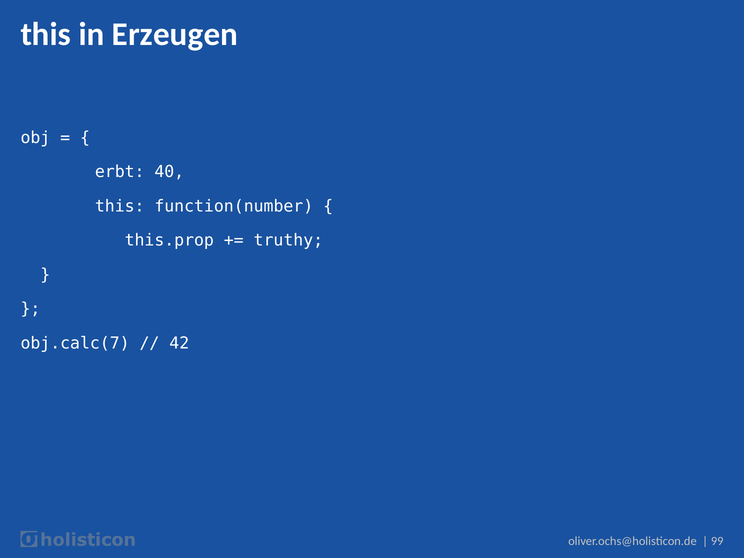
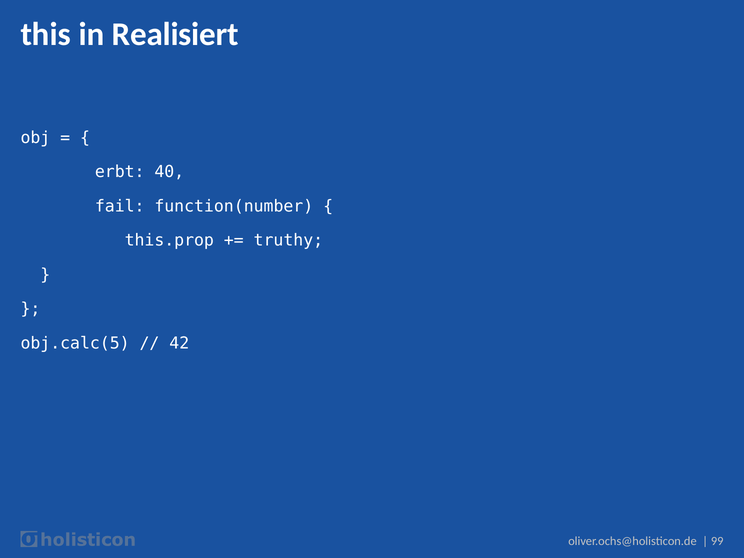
Erzeugen: Erzeugen -> Realisiert
this at (120, 206): this -> fail
obj.calc(7: obj.calc(7 -> obj.calc(5
